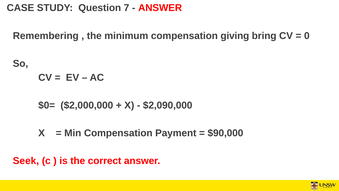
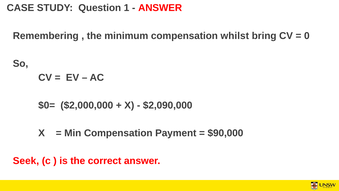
7: 7 -> 1
giving: giving -> whilst
